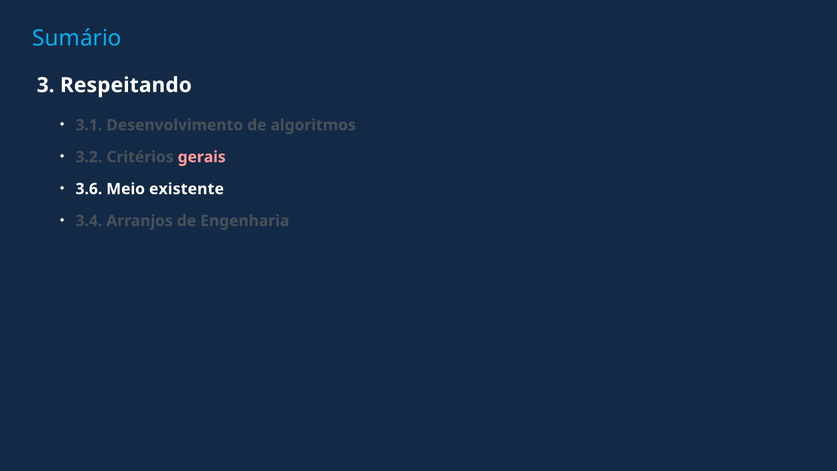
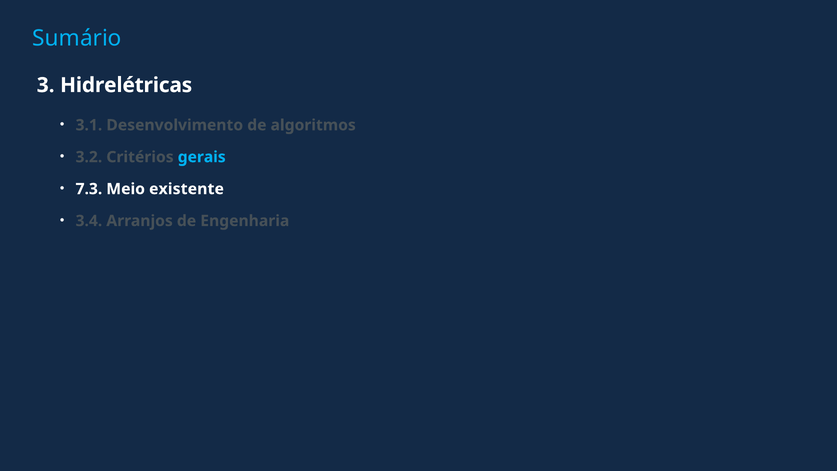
Respeitando: Respeitando -> Hidrelétricas
gerais colour: pink -> light blue
3.6: 3.6 -> 7.3
